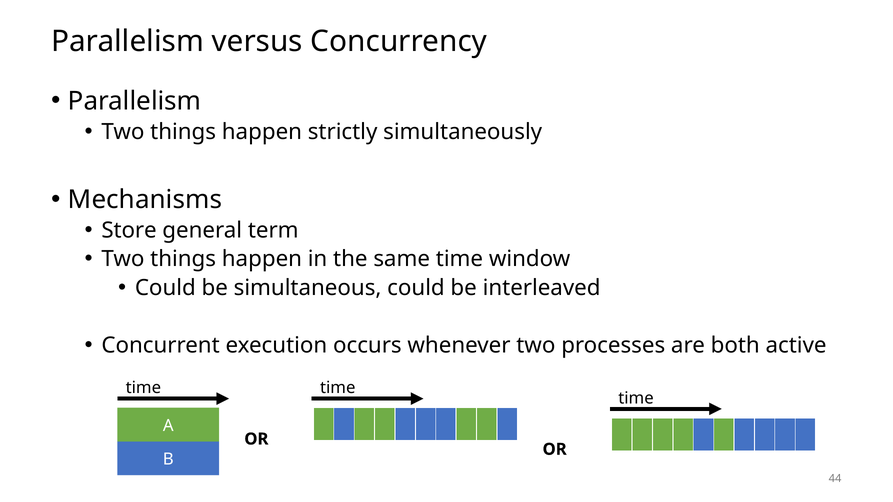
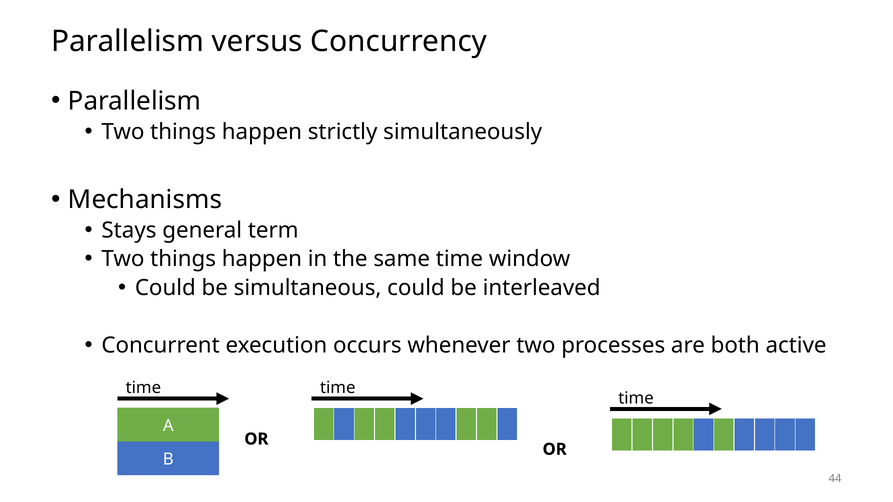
Store: Store -> Stays
